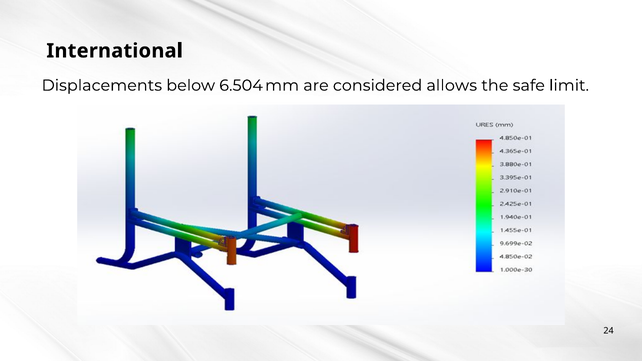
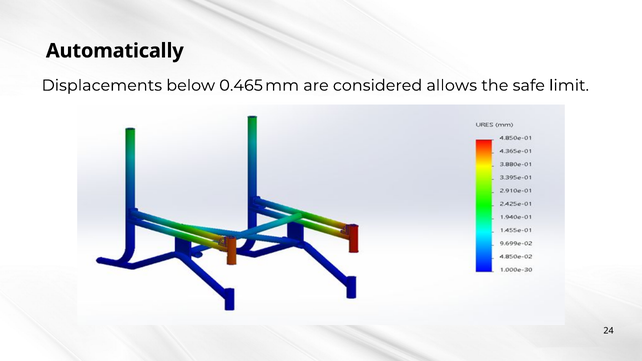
International: International -> Automatically
6.504: 6.504 -> 0.465
